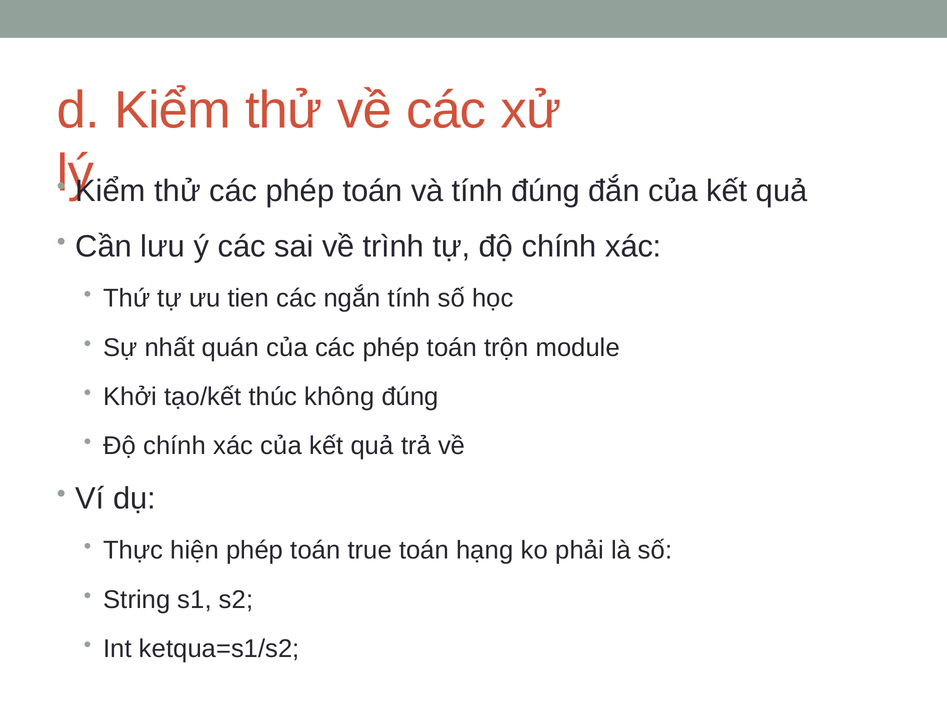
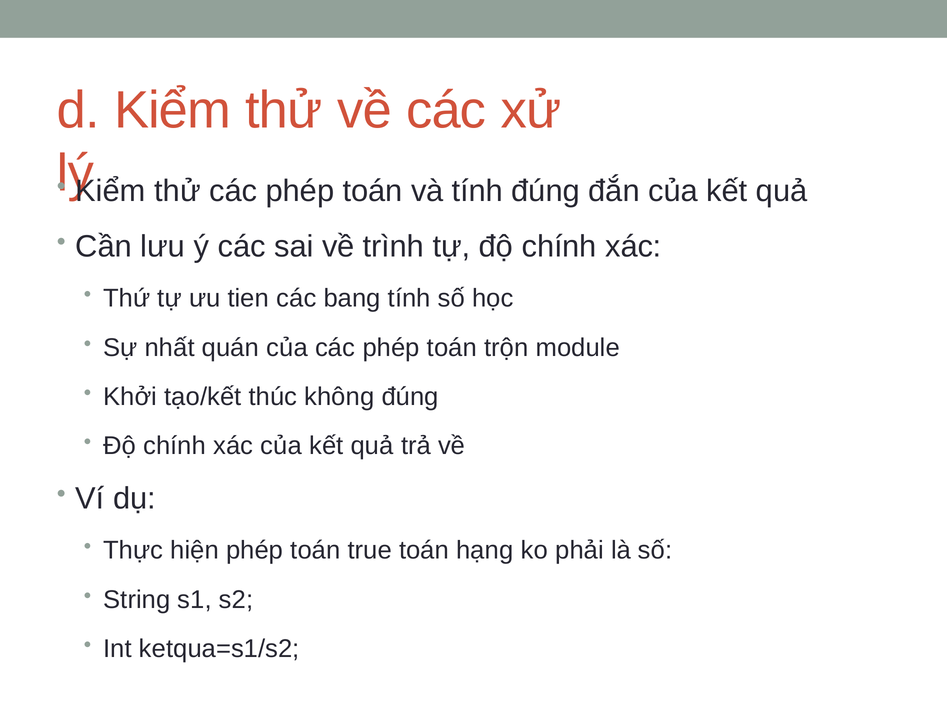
ngắn: ngắn -> bang
